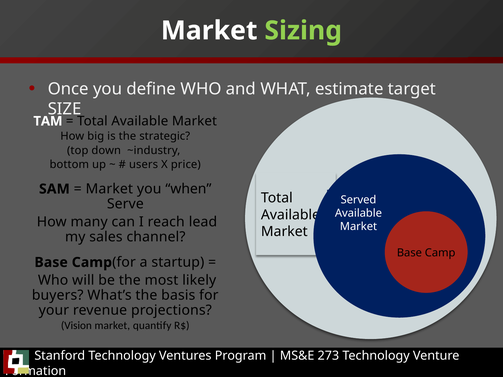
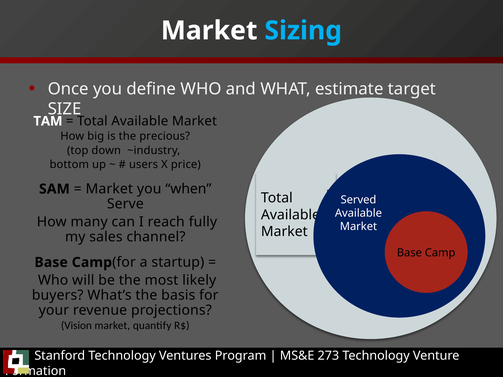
Sizing colour: light green -> light blue
strategic: strategic -> precious
lead: lead -> fully
